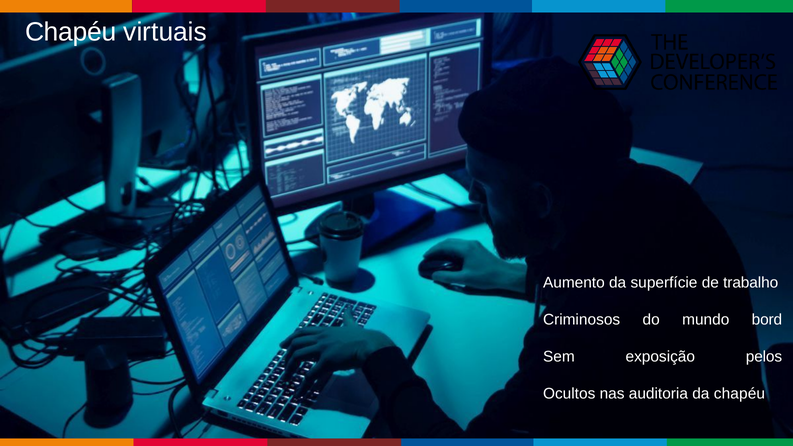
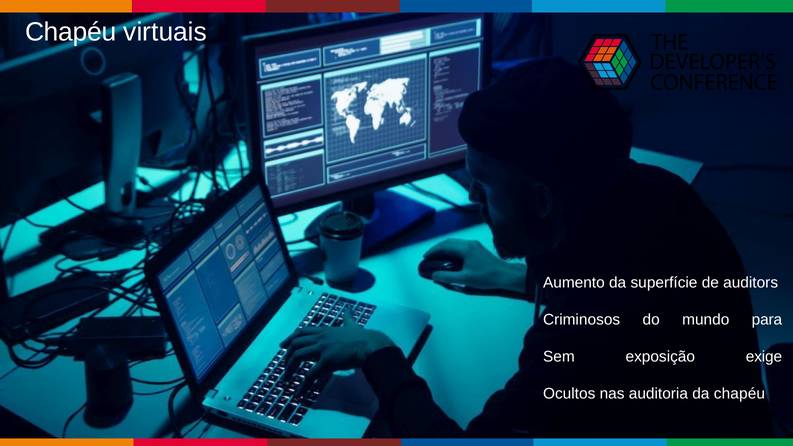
trabalho: trabalho -> auditors
bord: bord -> para
pelos: pelos -> exige
